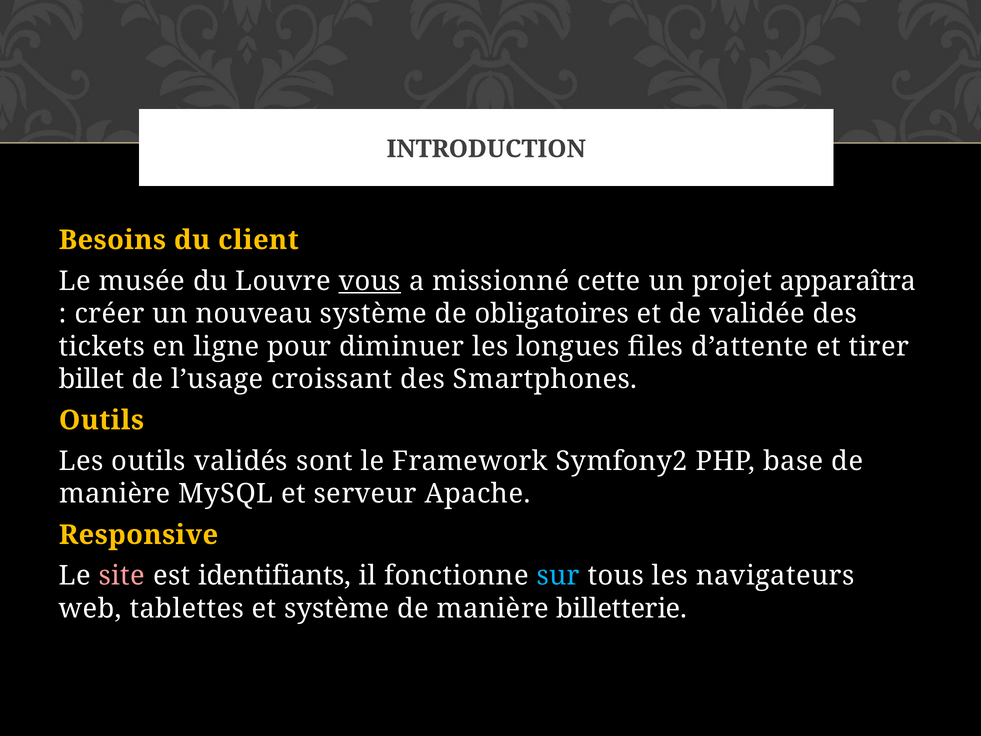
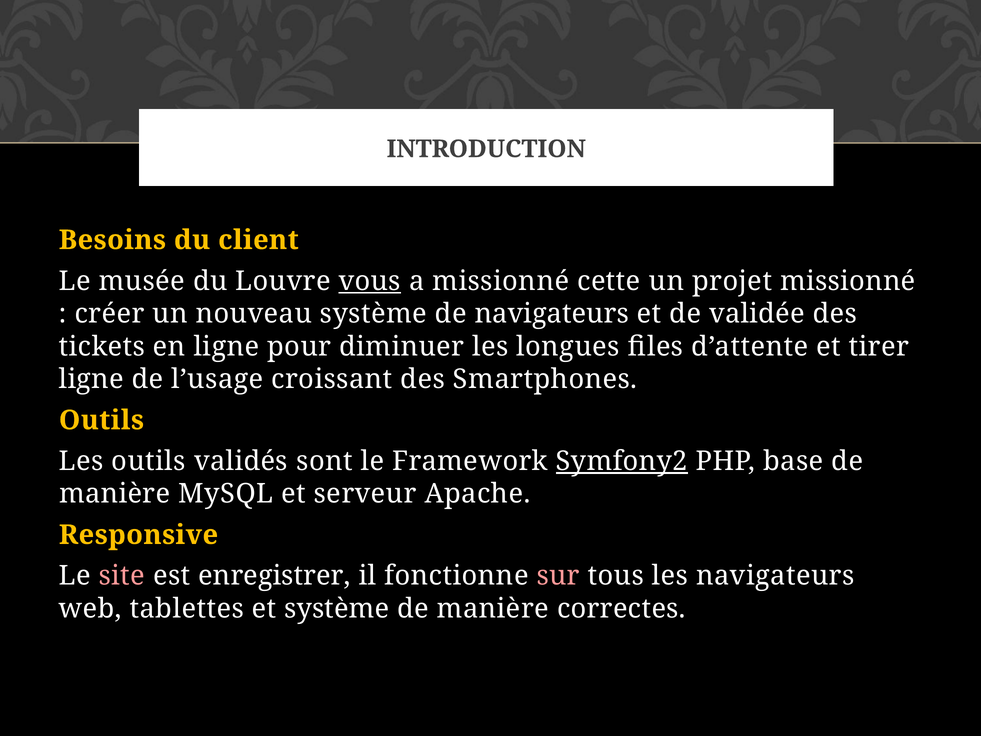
projet apparaîtra: apparaîtra -> missionné
de obligatoires: obligatoires -> navigateurs
billet at (91, 379): billet -> ligne
Symfony2 underline: none -> present
identifiants: identifiants -> enregistrer
sur colour: light blue -> pink
billetterie: billetterie -> correctes
